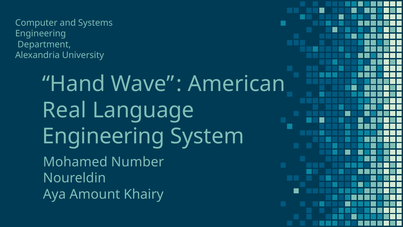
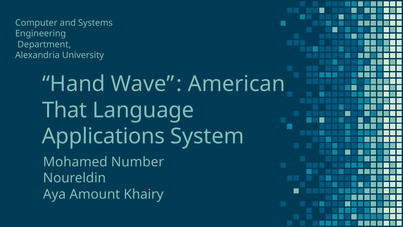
Real: Real -> That
Engineering at (103, 136): Engineering -> Applications
